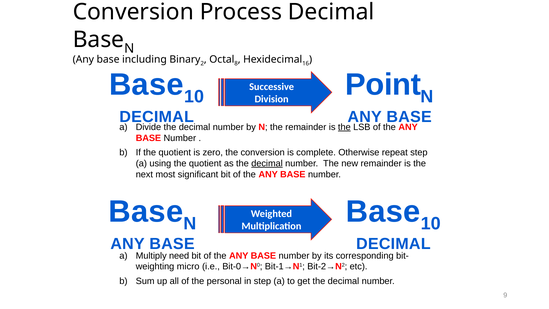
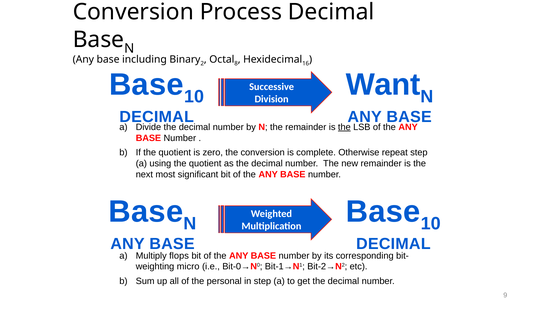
Point: Point -> Want
decimal at (267, 163) underline: present -> none
need: need -> flops
